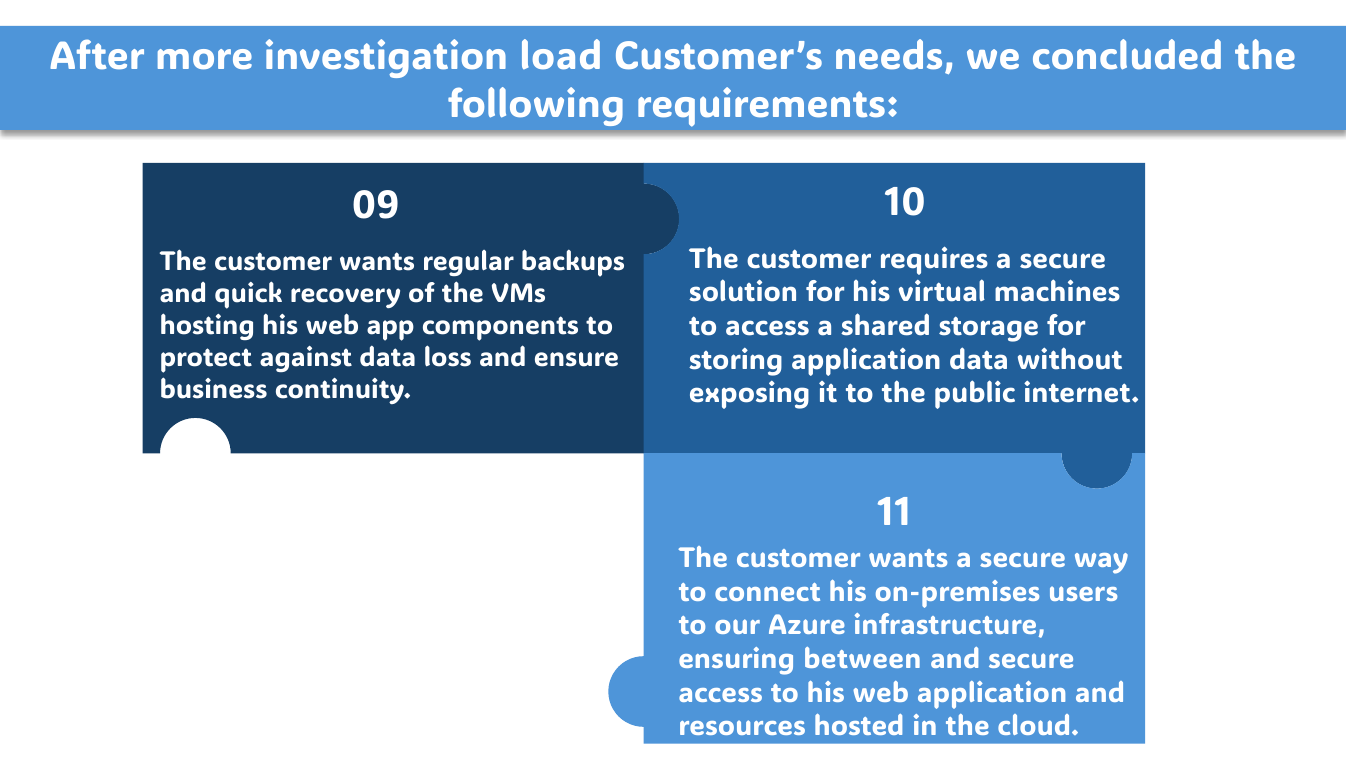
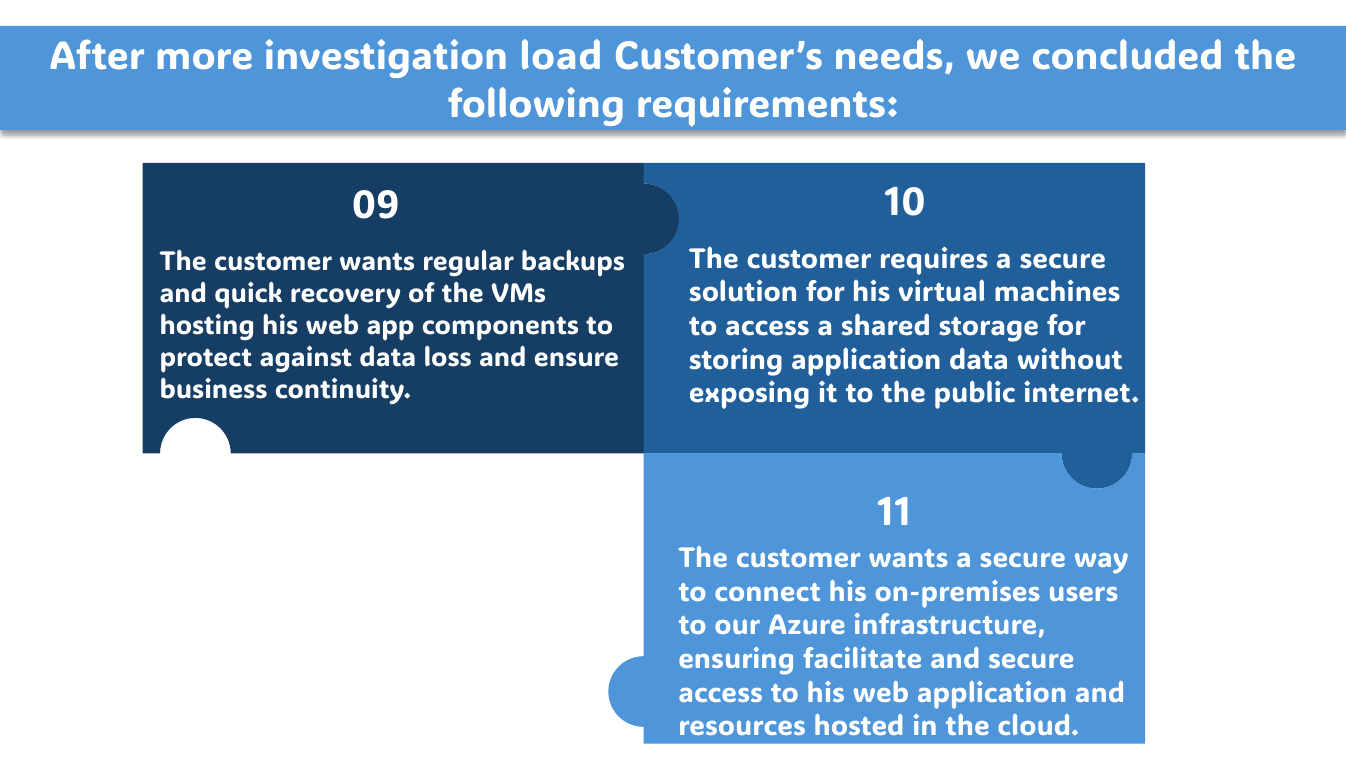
between: between -> facilitate
